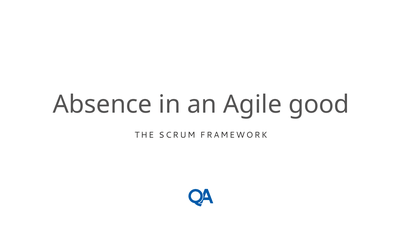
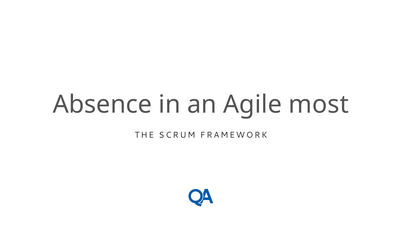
good: good -> most
